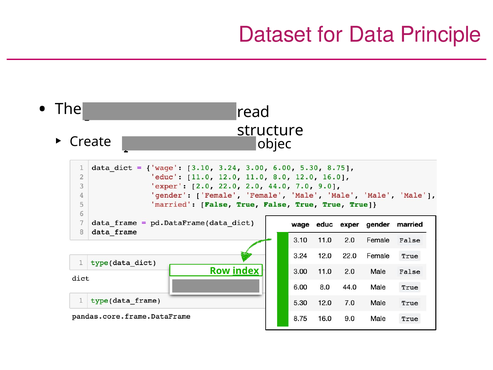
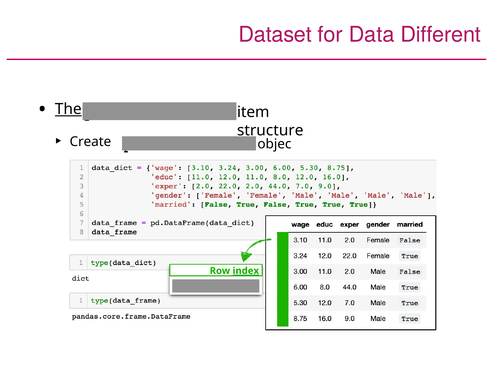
Principle: Principle -> Different
The underline: none -> present
read: read -> item
